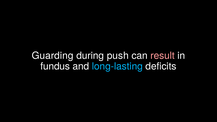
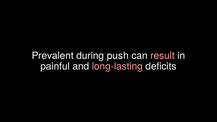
Guarding: Guarding -> Prevalent
fundus: fundus -> painful
long-lasting colour: light blue -> pink
